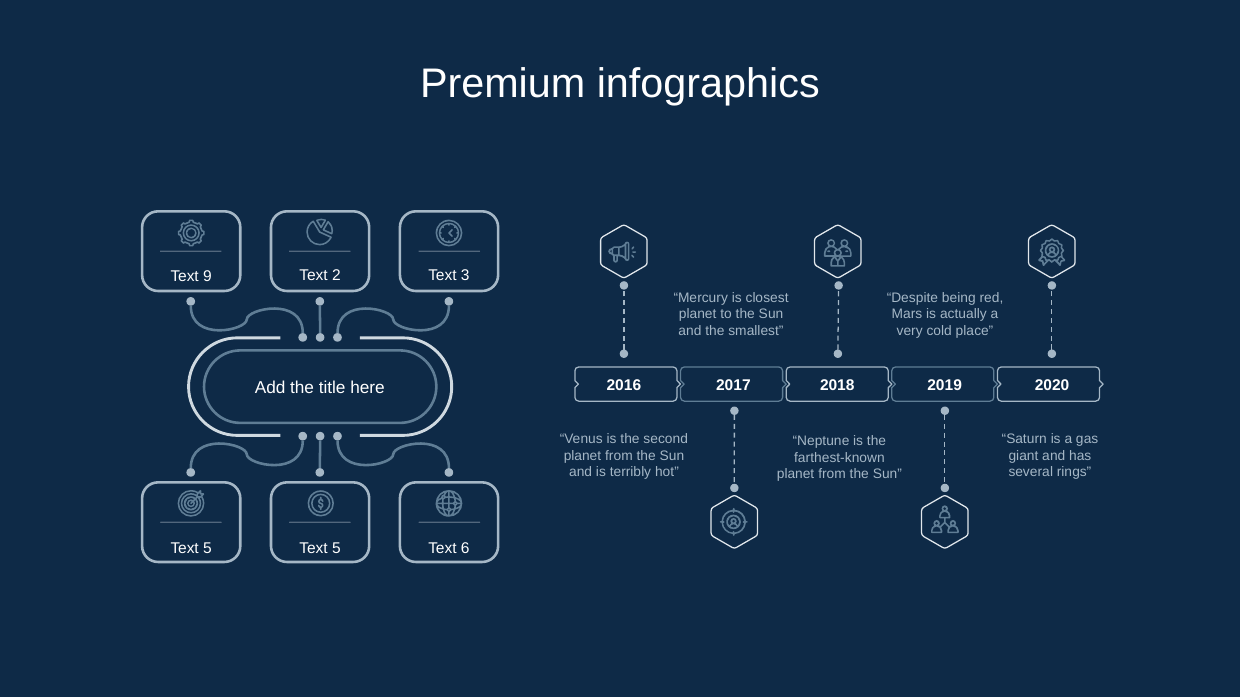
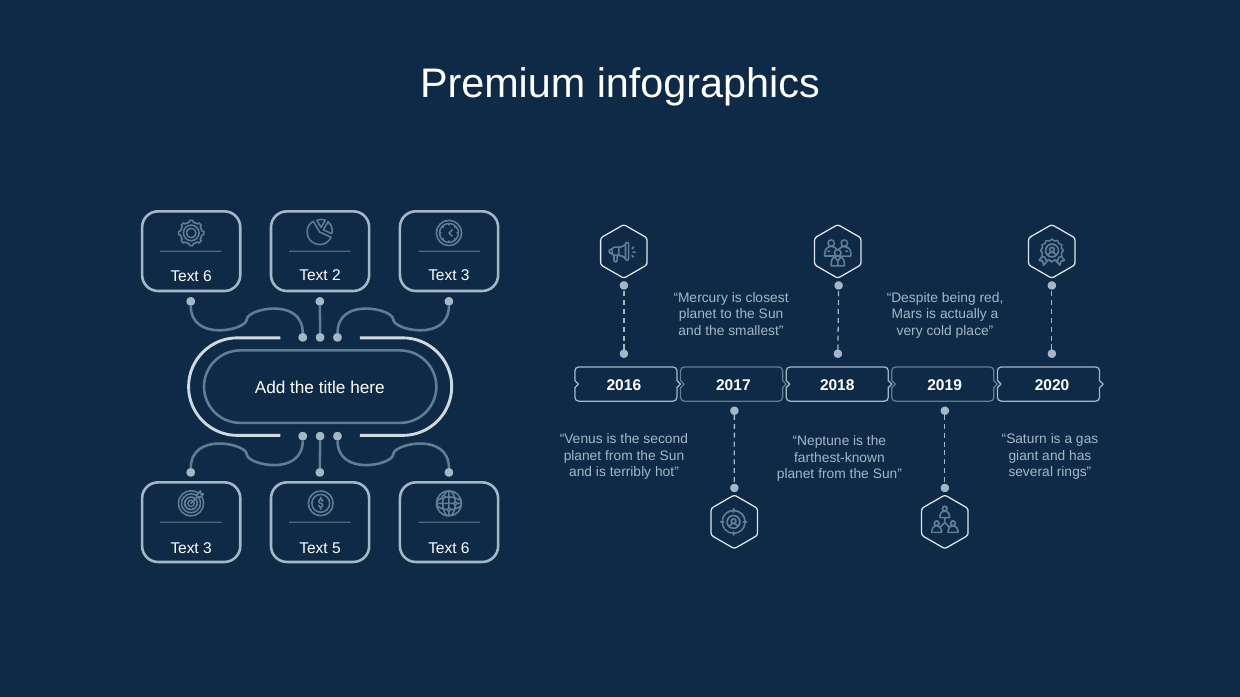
9 at (207, 276): 9 -> 6
5 at (207, 549): 5 -> 3
